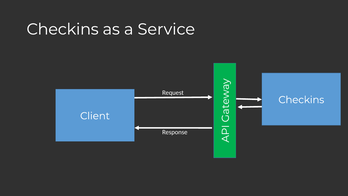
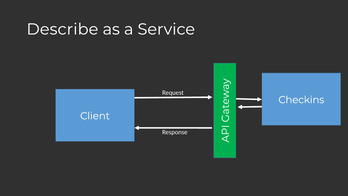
Checkins at (63, 29): Checkins -> Describe
